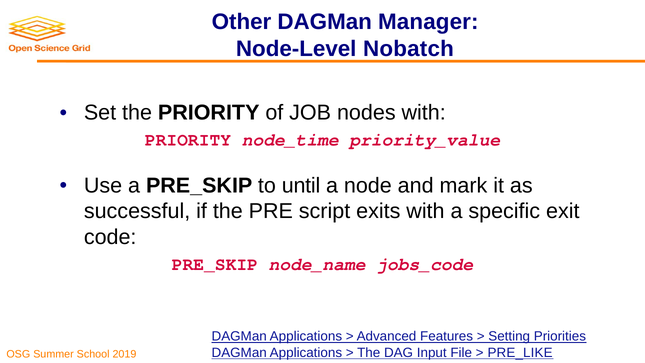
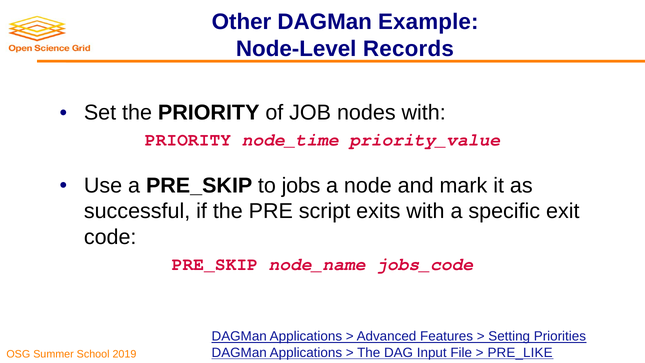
Manager: Manager -> Example
Nobatch: Nobatch -> Records
until: until -> jobs
